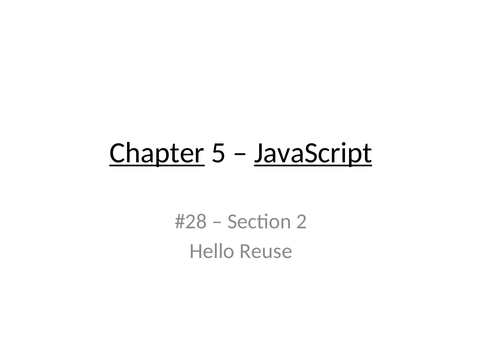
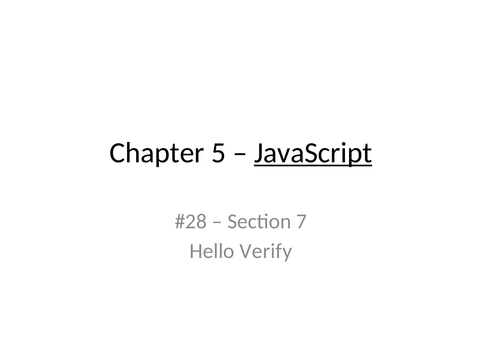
Chapter underline: present -> none
2: 2 -> 7
Reuse: Reuse -> Verify
